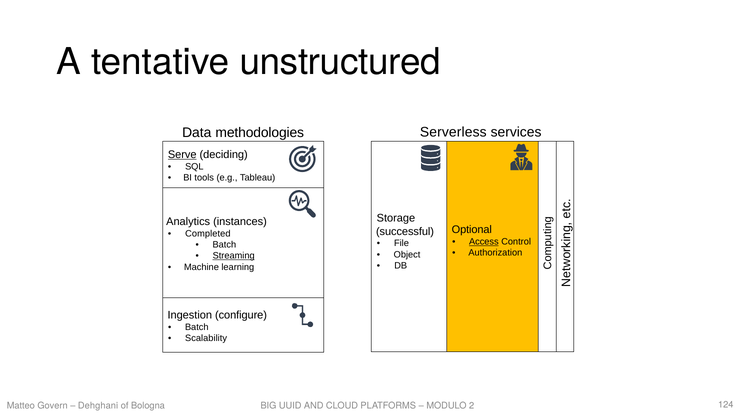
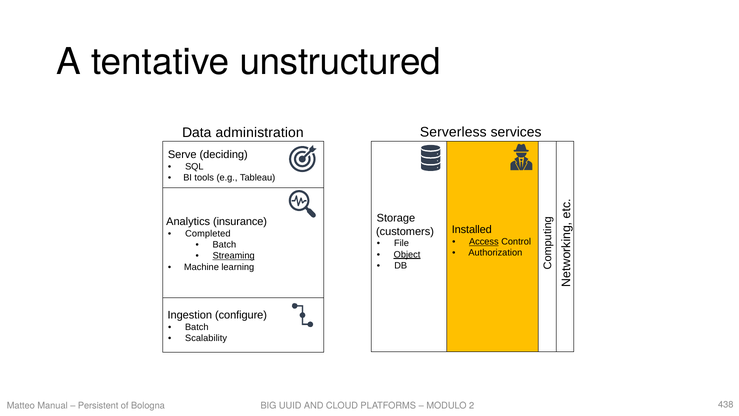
methodologies: methodologies -> administration
Serve underline: present -> none
instances: instances -> insurance
Optional: Optional -> Installed
successful: successful -> customers
Object underline: none -> present
Govern: Govern -> Manual
Dehghani: Dehghani -> Persistent
124: 124 -> 438
